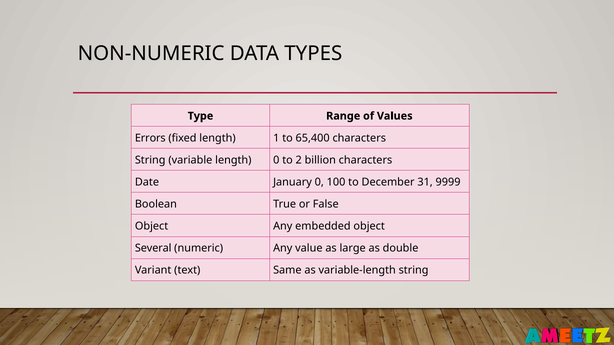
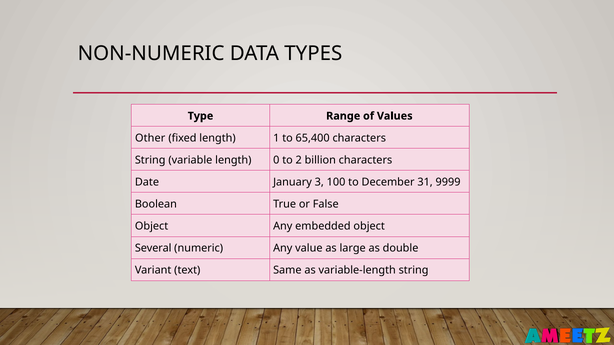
Errors: Errors -> Other
January 0: 0 -> 3
